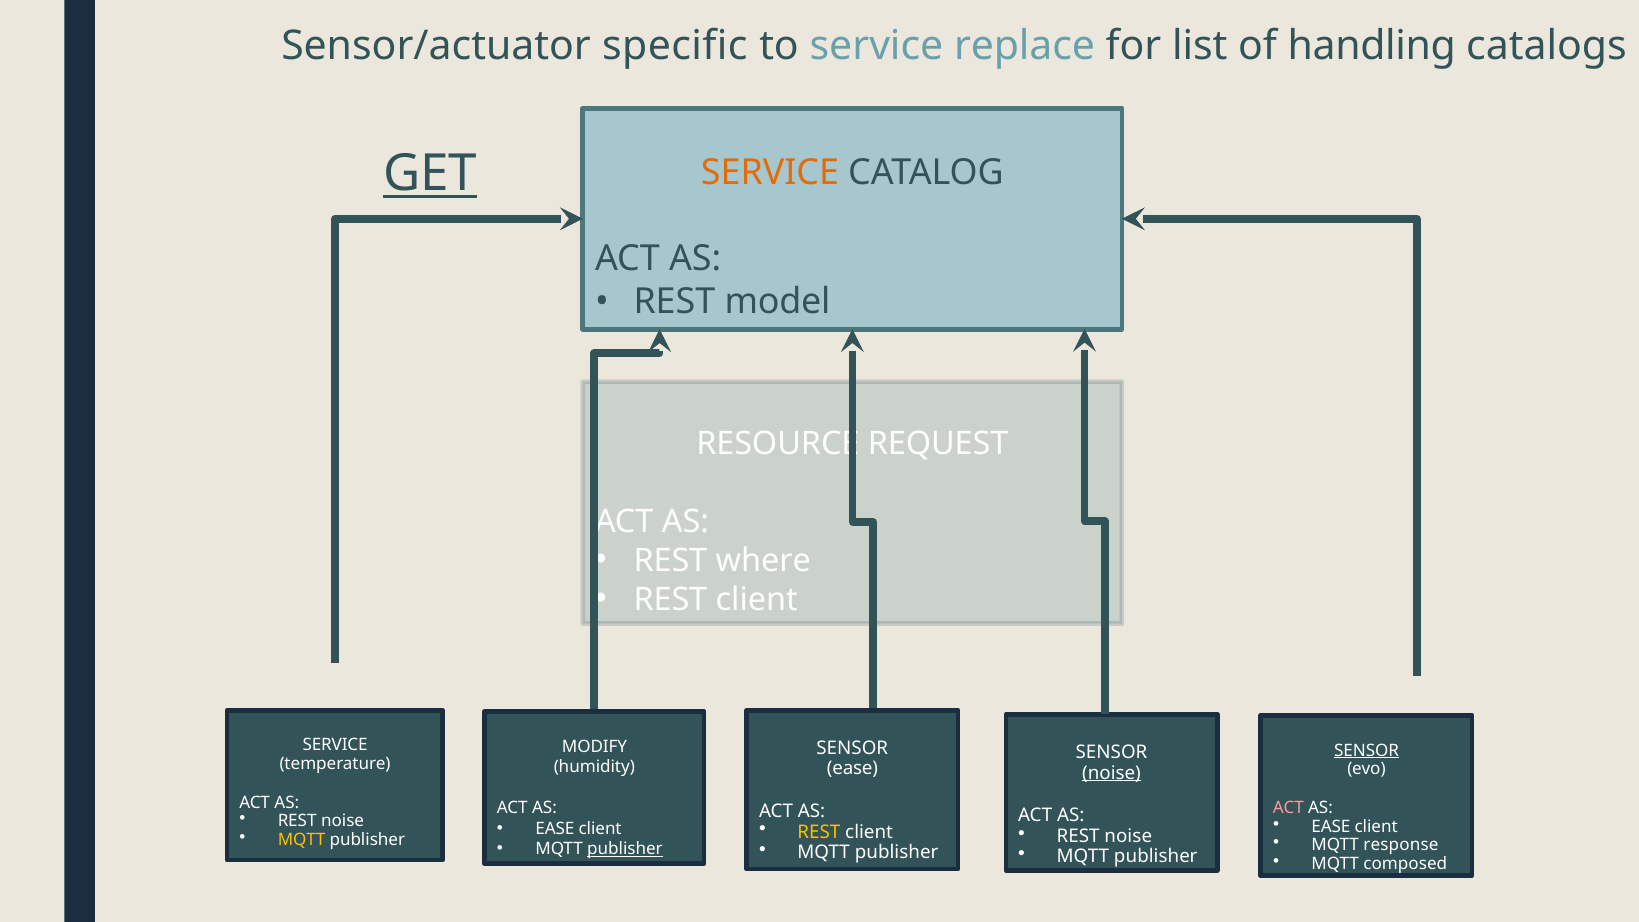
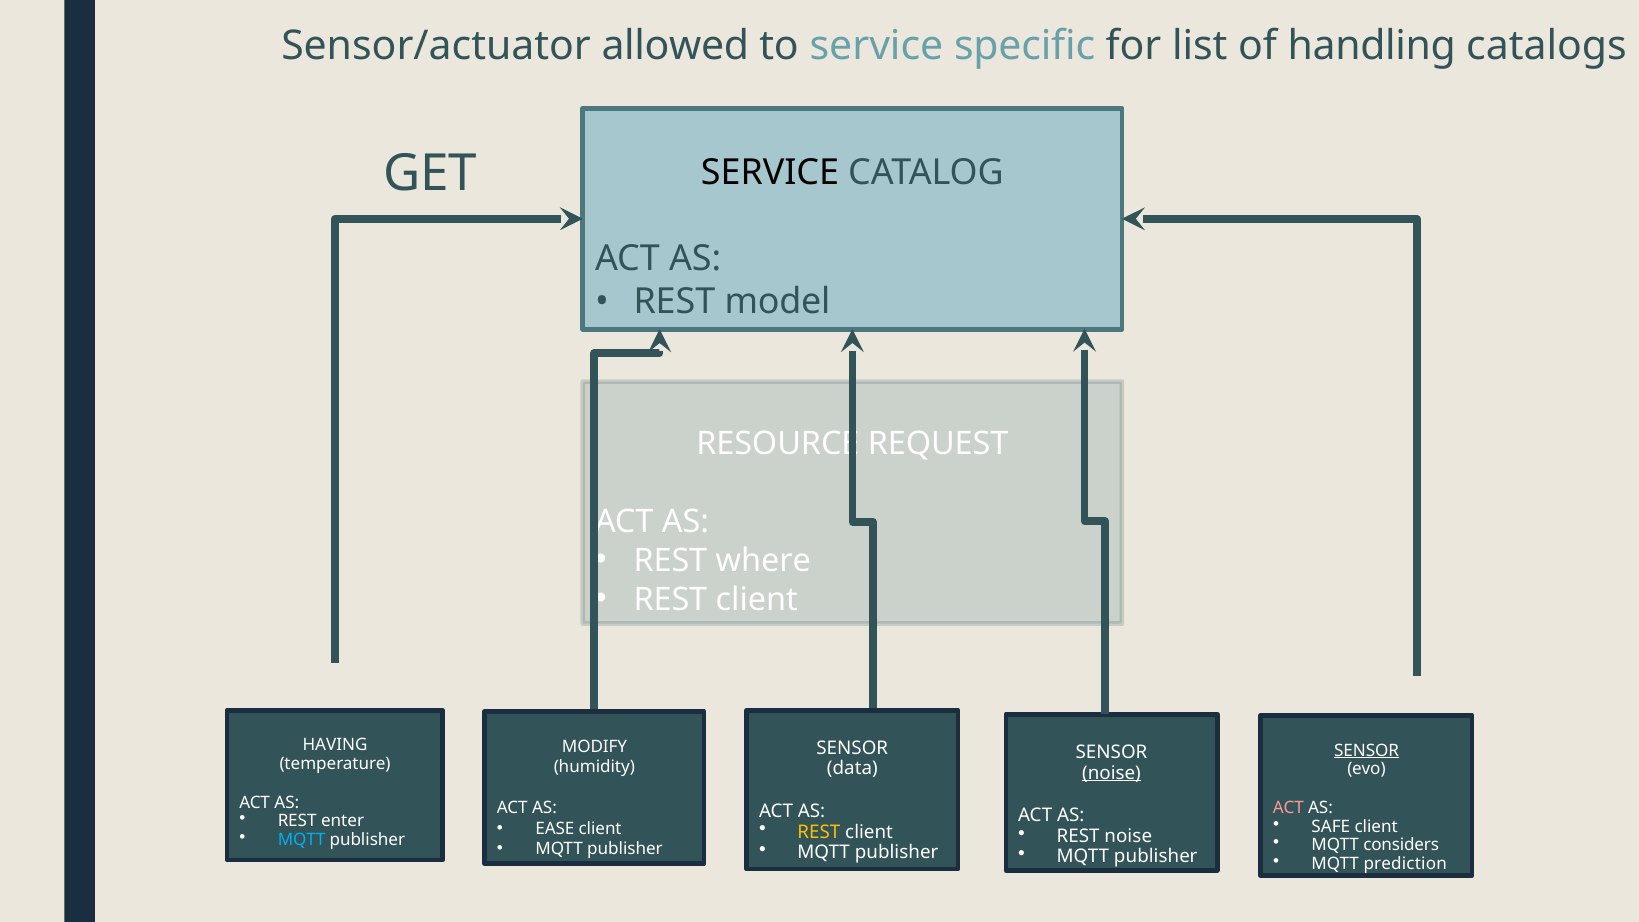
specific: specific -> allowed
replace: replace -> specific
GET underline: present -> none
SERVICE at (770, 173) colour: orange -> black
SERVICE at (335, 745): SERVICE -> HAVING
ease at (852, 769): ease -> data
noise at (343, 821): noise -> enter
EASE at (1331, 826): EASE -> SAFE
MQTT at (302, 840) colour: yellow -> light blue
response: response -> considers
publisher at (625, 849) underline: present -> none
composed: composed -> prediction
